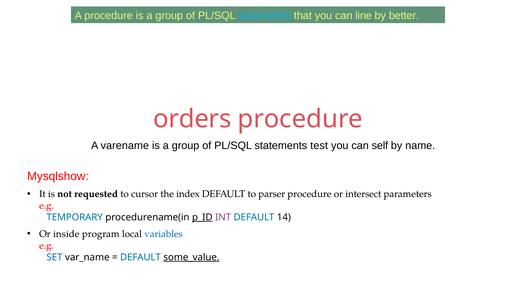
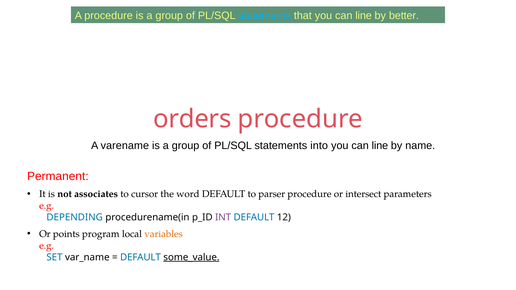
test: test -> into
self at (380, 146): self -> line
Mysqlshow: Mysqlshow -> Permanent
requested: requested -> associates
index: index -> word
TEMPORARY: TEMPORARY -> DEPENDING
p_ID underline: present -> none
14: 14 -> 12
inside: inside -> points
variables colour: blue -> orange
